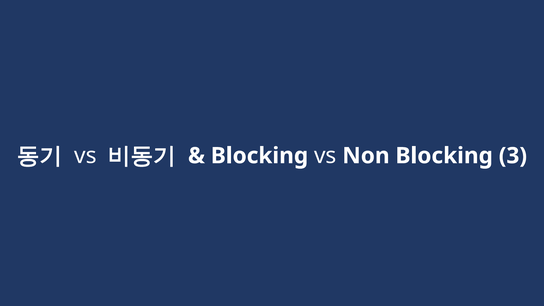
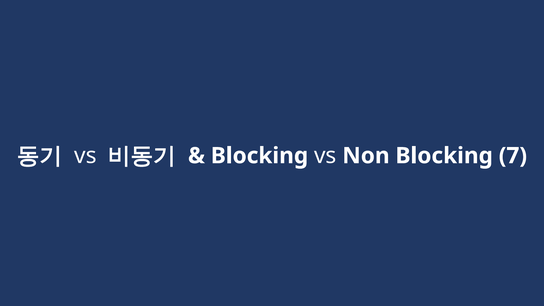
3: 3 -> 7
